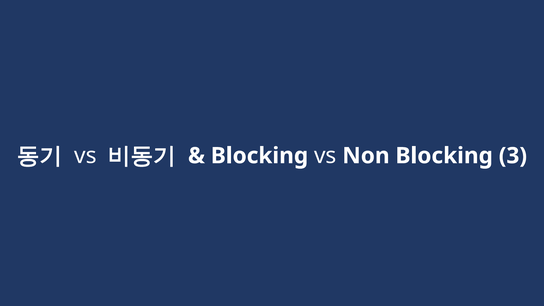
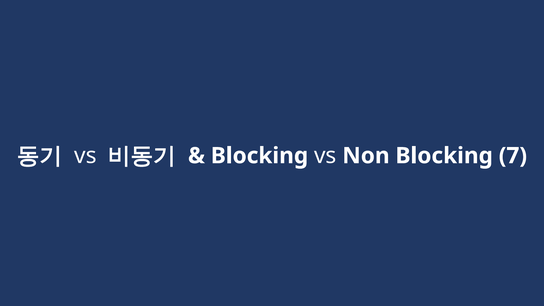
3: 3 -> 7
